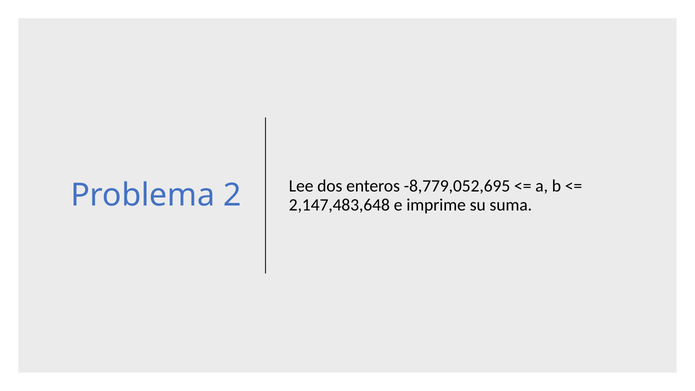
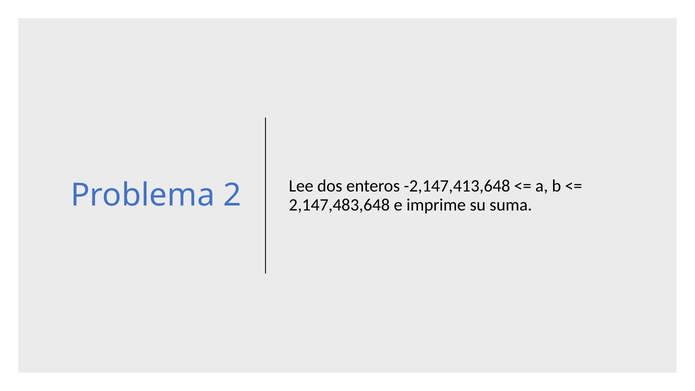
-8,779,052,695: -8,779,052,695 -> -2,147,413,648
